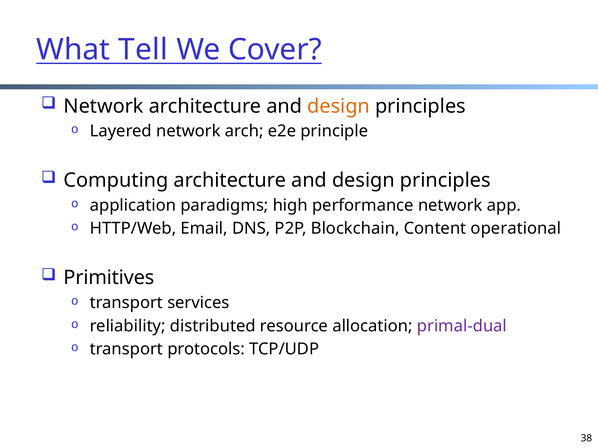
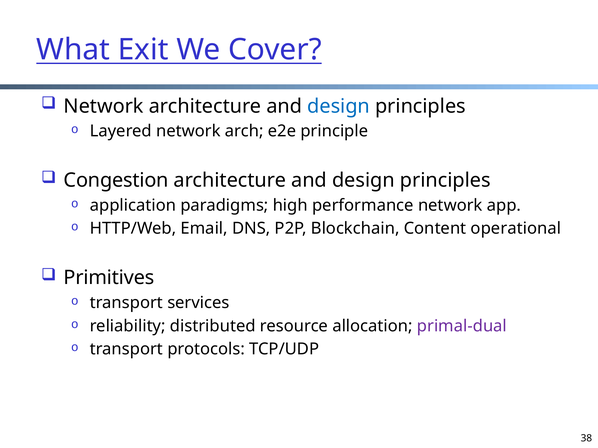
Tell: Tell -> Exit
design at (339, 106) colour: orange -> blue
Computing: Computing -> Congestion
